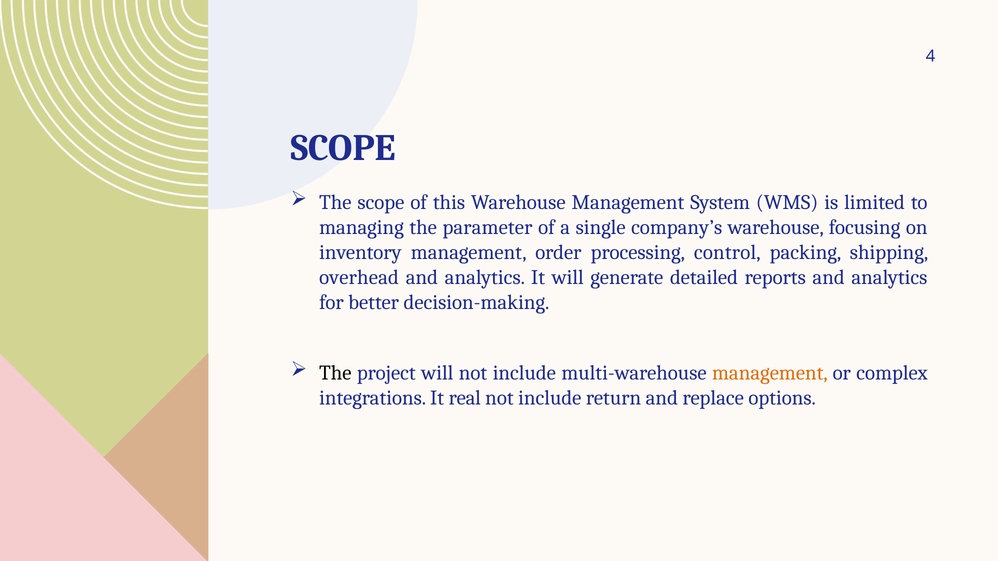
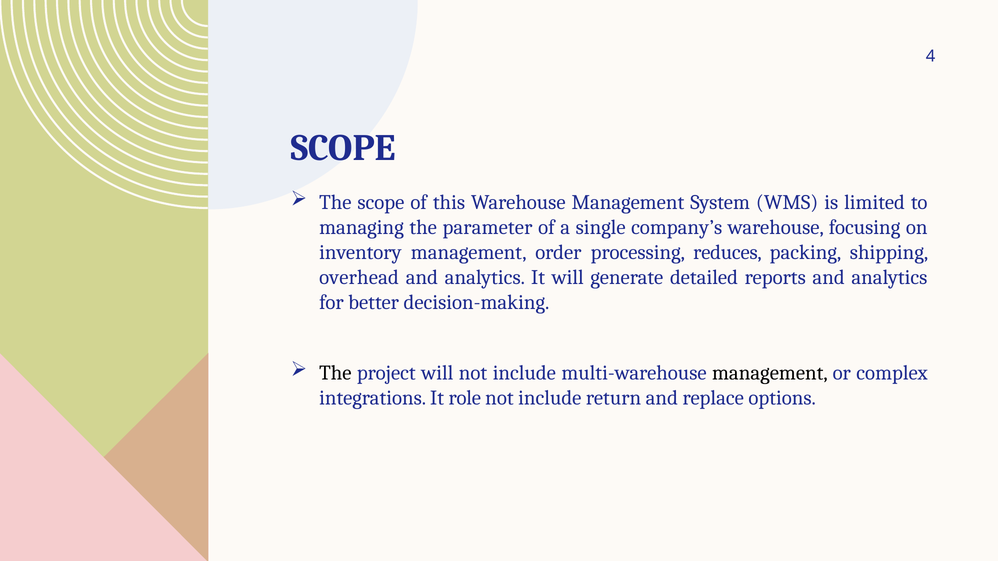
control: control -> reduces
management at (770, 373) colour: orange -> black
real: real -> role
